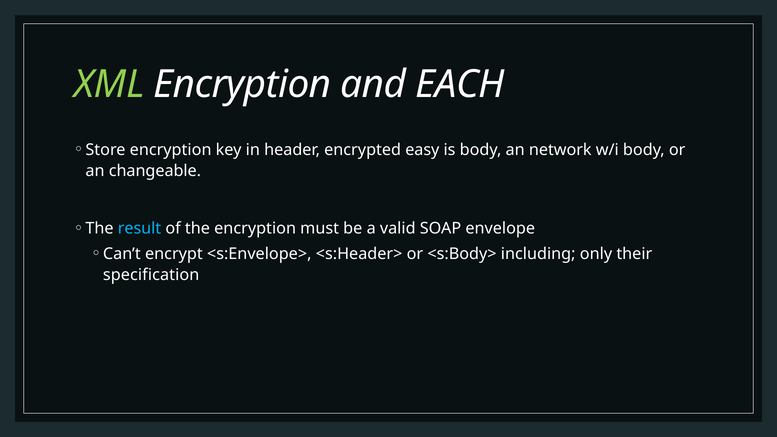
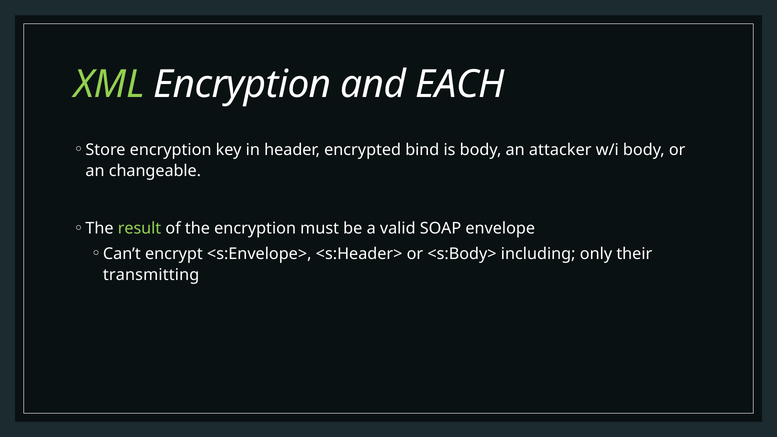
easy: easy -> bind
network: network -> attacker
result colour: light blue -> light green
specification: specification -> transmitting
